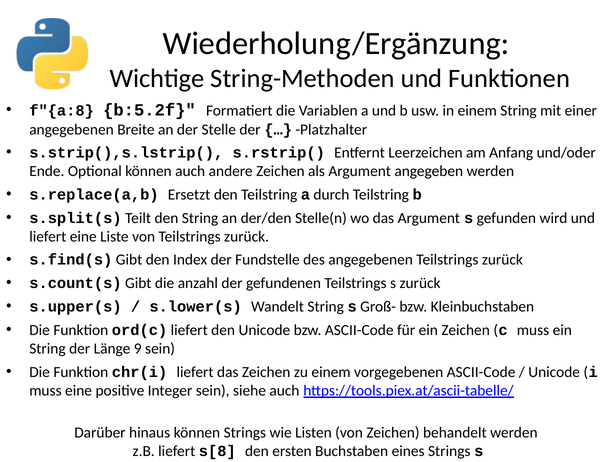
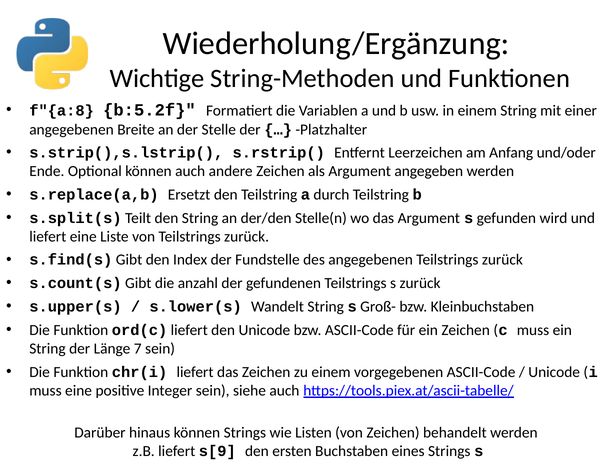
9: 9 -> 7
s[8: s[8 -> s[9
